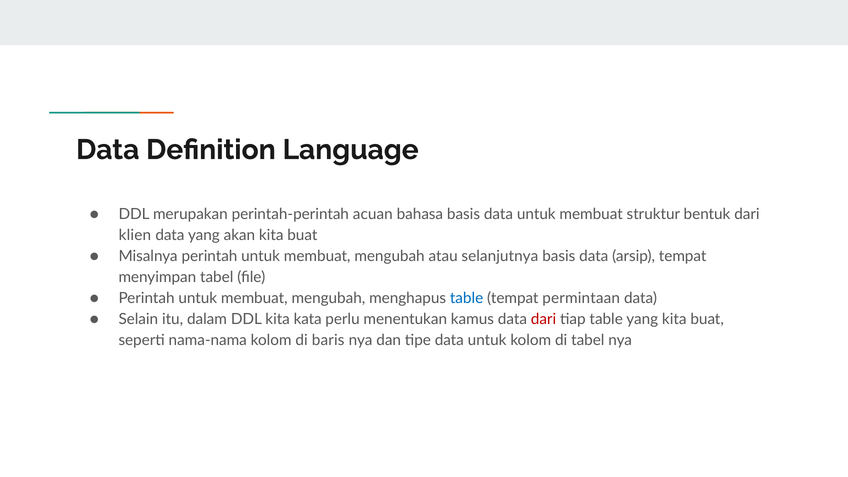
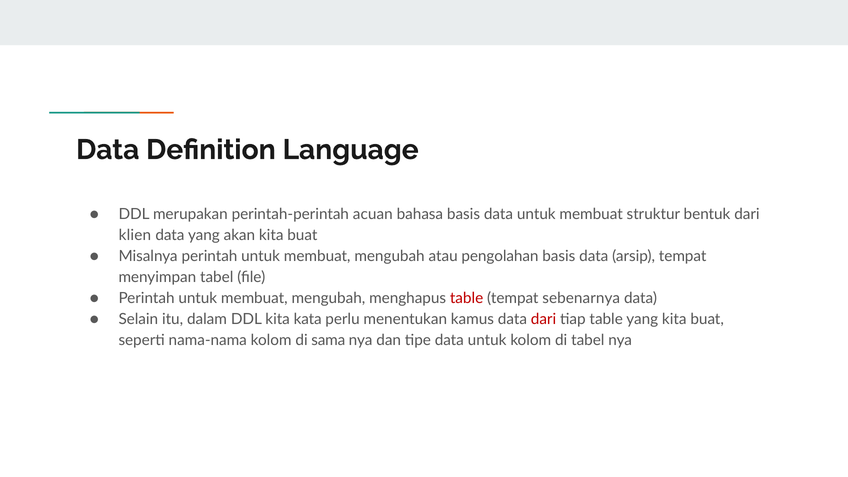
selanjutnya: selanjutnya -> pengolahan
table at (467, 298) colour: blue -> red
permintaan: permintaan -> sebenarnya
baris: baris -> sama
